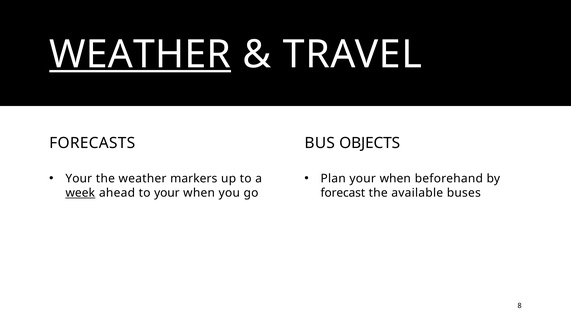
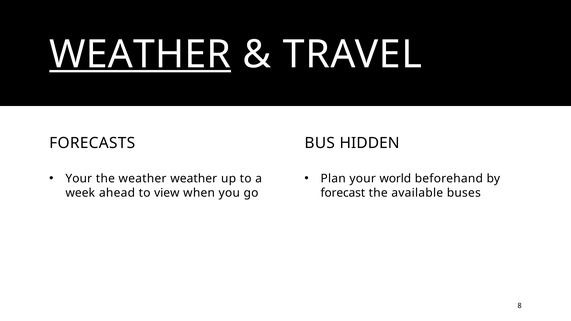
OBJECTS: OBJECTS -> HIDDEN
weather markers: markers -> weather
Plan your when: when -> world
week underline: present -> none
to your: your -> view
